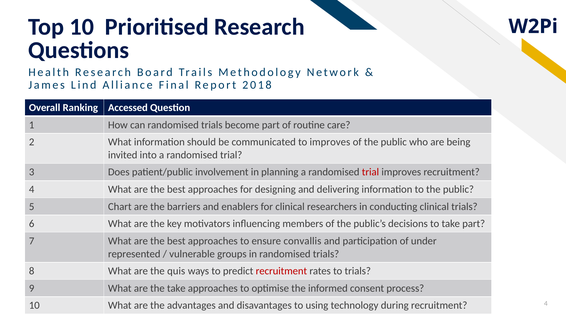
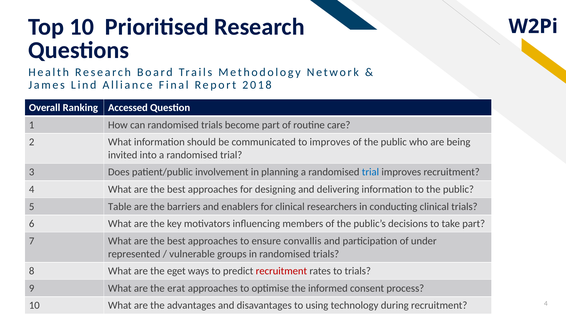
trial at (370, 172) colour: red -> blue
Chart: Chart -> Table
quis: quis -> eget
the take: take -> erat
